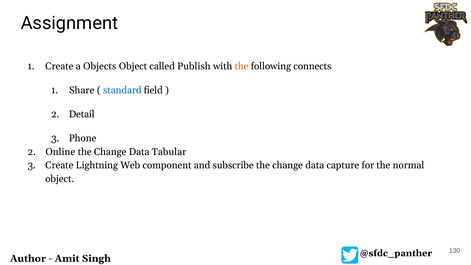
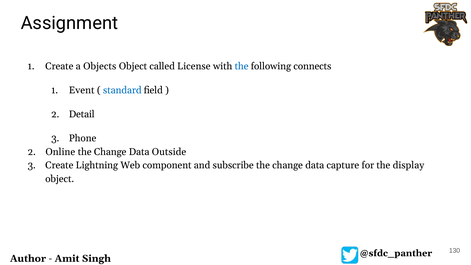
Publish: Publish -> License
the at (242, 66) colour: orange -> blue
Share: Share -> Event
Tabular: Tabular -> Outside
normal: normal -> display
